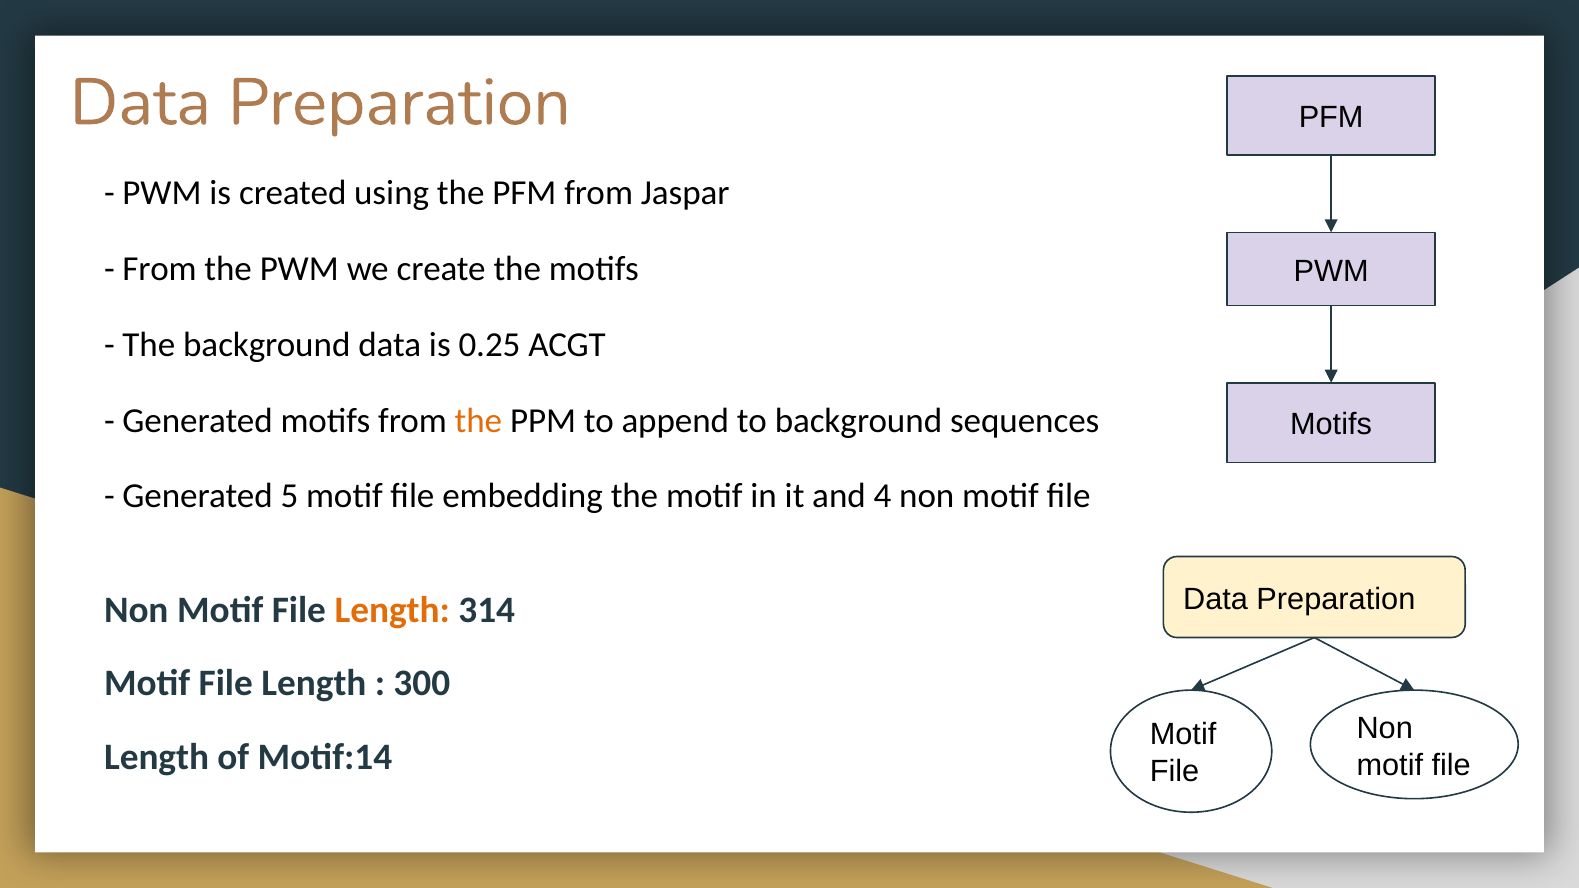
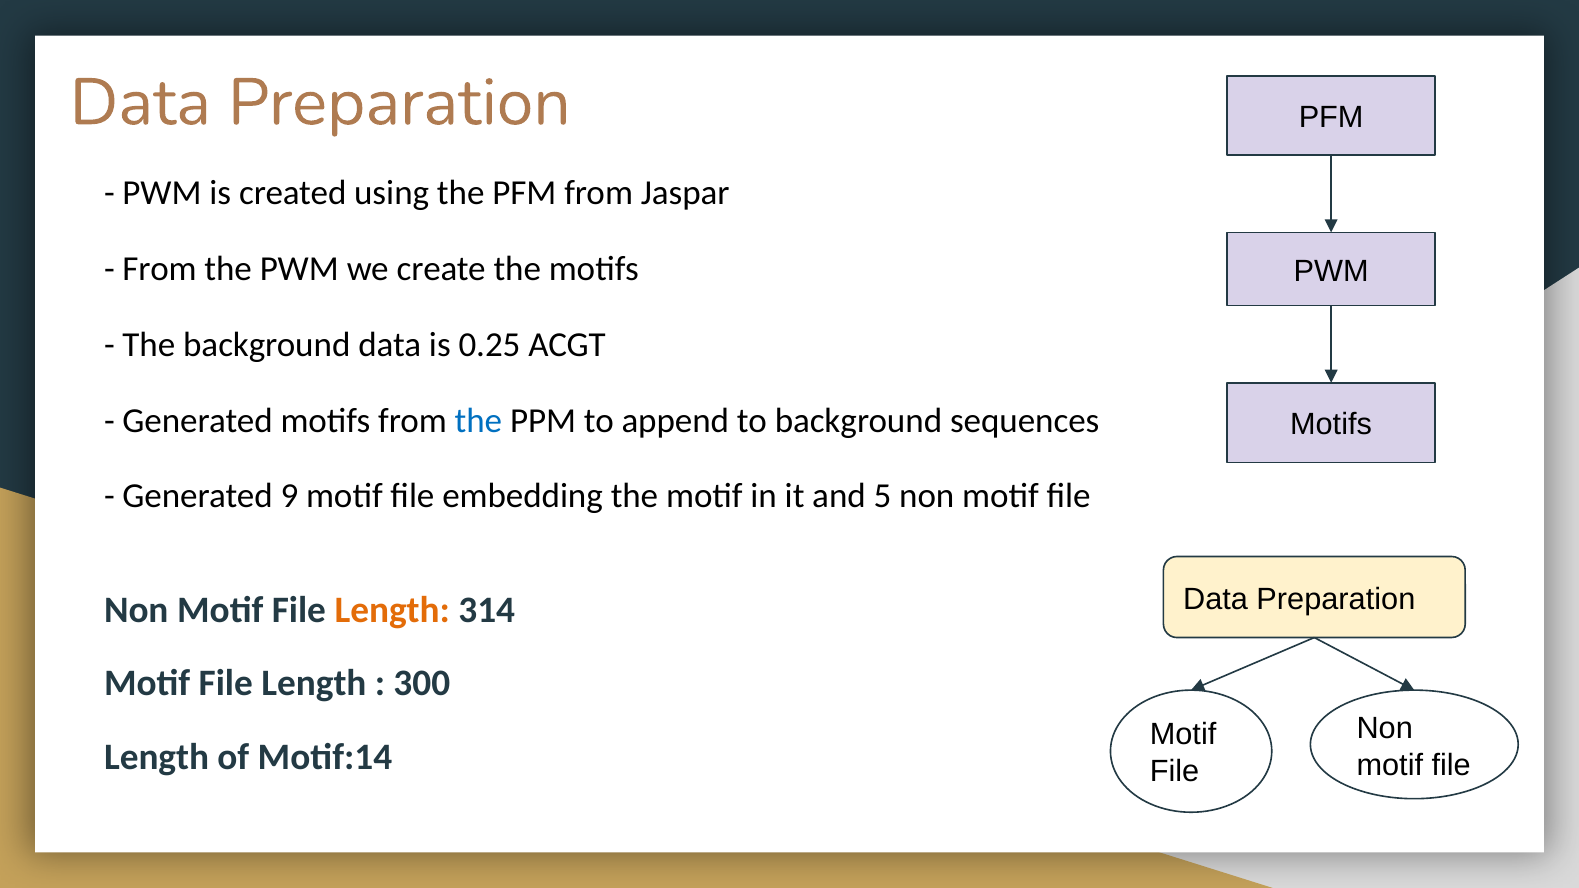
the at (478, 421) colour: orange -> blue
5: 5 -> 9
4: 4 -> 5
